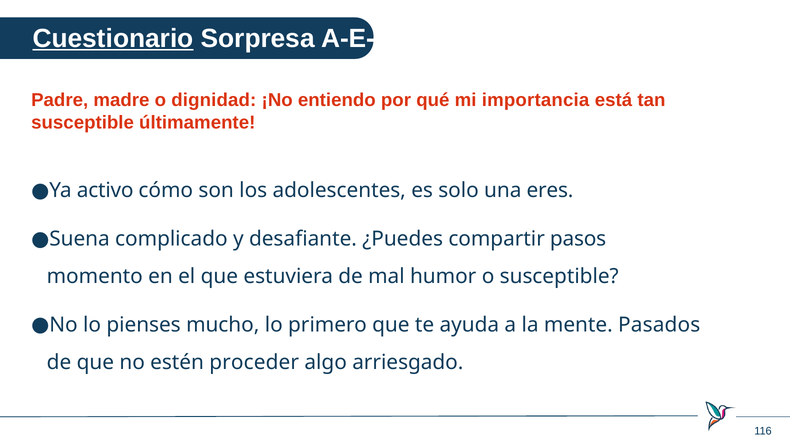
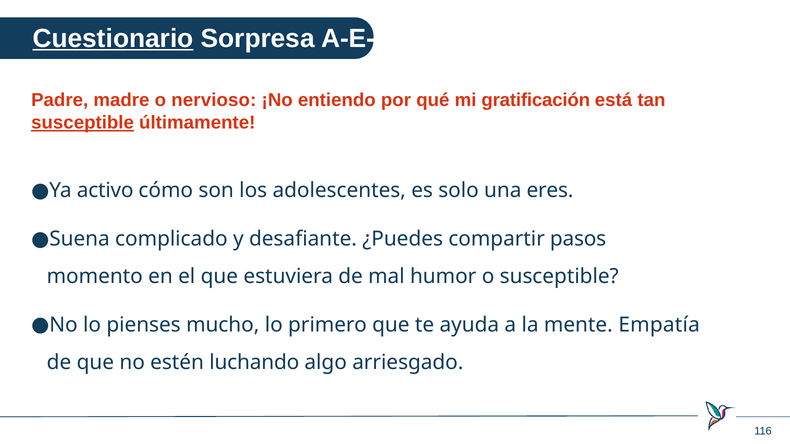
dignidad: dignidad -> nervioso
importancia: importancia -> gratificación
susceptible at (83, 123) underline: none -> present
Pasados: Pasados -> Empatía
proceder: proceder -> luchando
